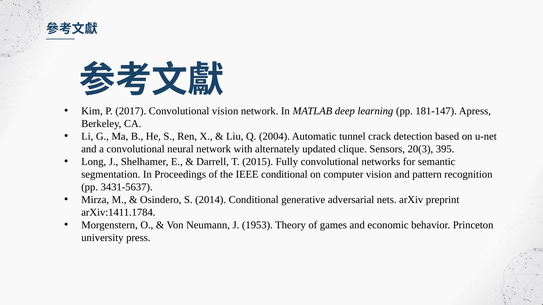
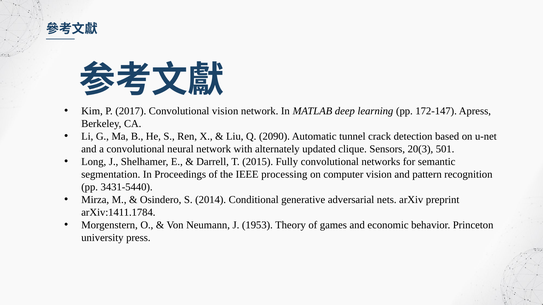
181-147: 181-147 -> 172-147
2004: 2004 -> 2090
395: 395 -> 501
IEEE conditional: conditional -> processing
3431-5637: 3431-5637 -> 3431-5440
